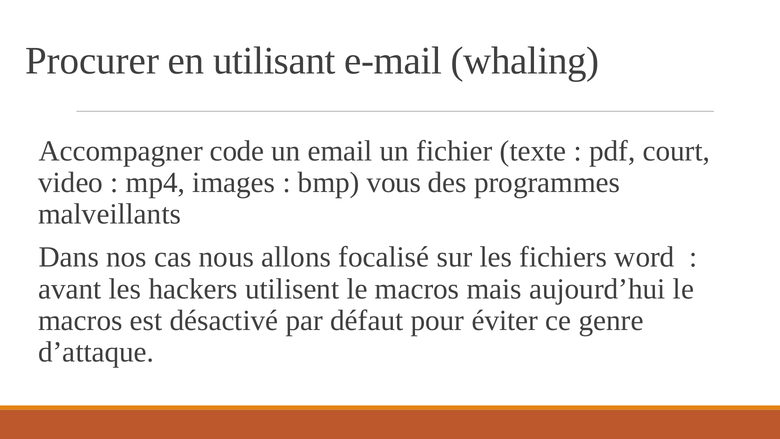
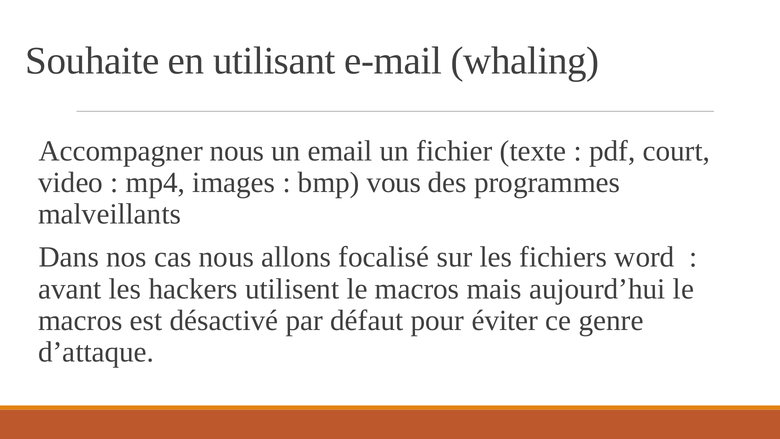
Procurer: Procurer -> Souhaite
Accompagner code: code -> nous
